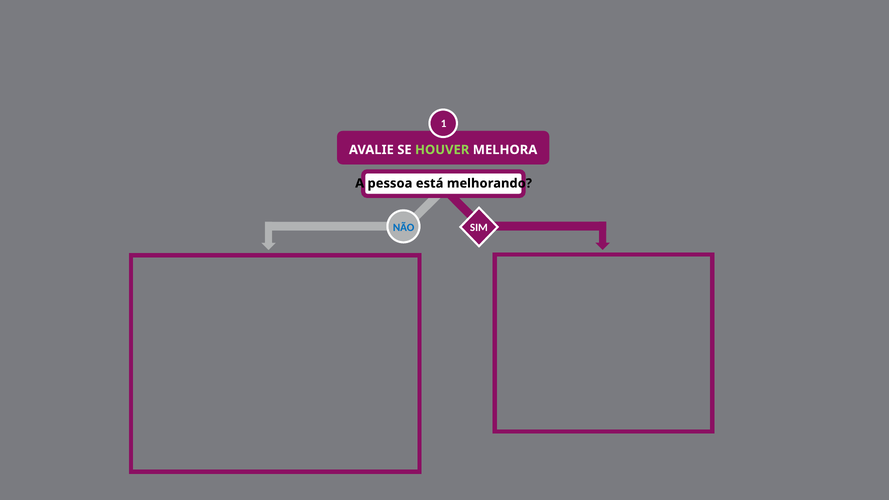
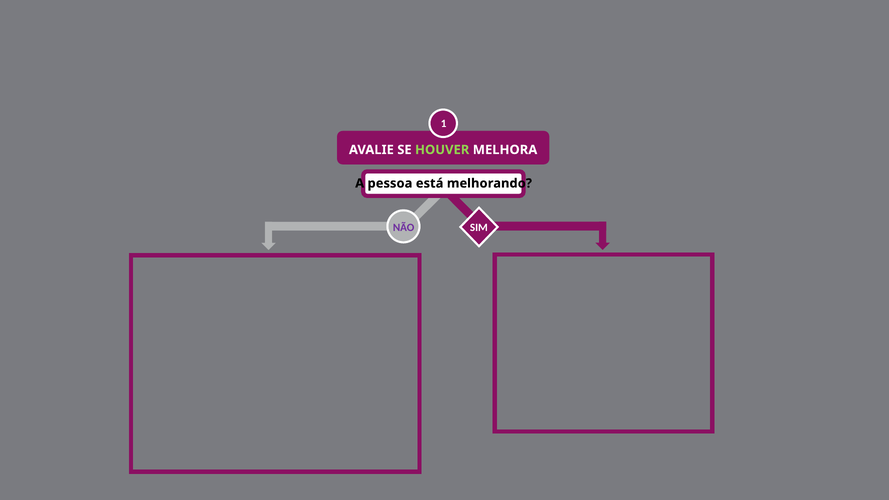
NÃO colour: blue -> purple
